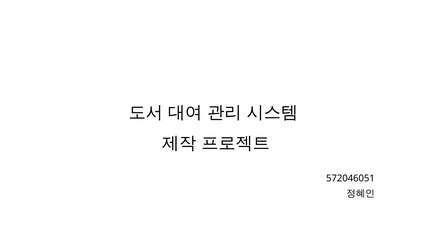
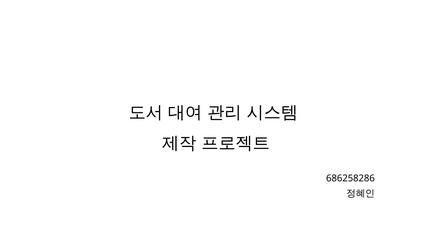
572046051: 572046051 -> 686258286
